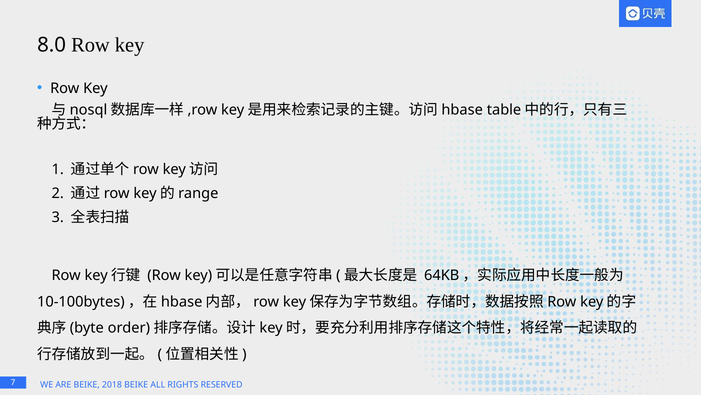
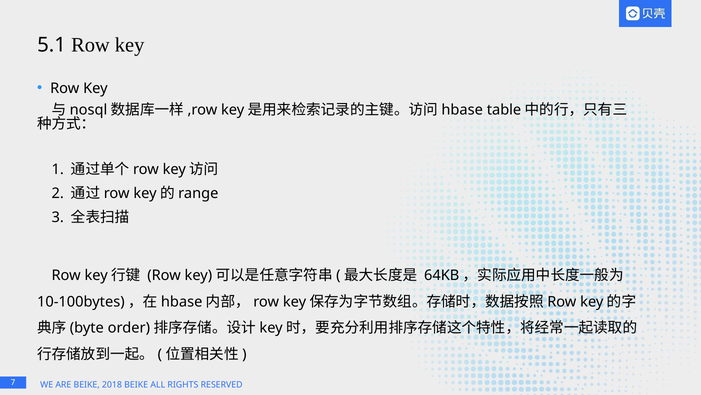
8.0: 8.0 -> 5.1
